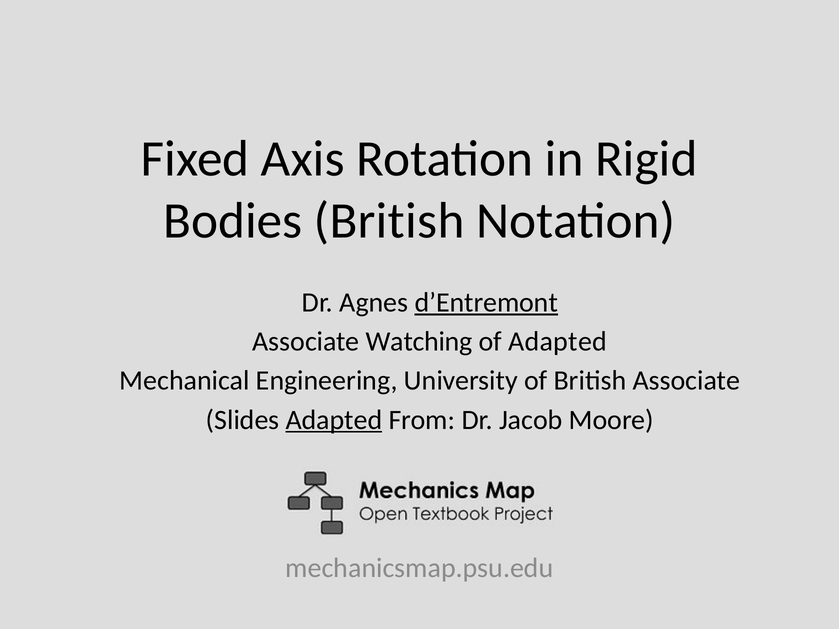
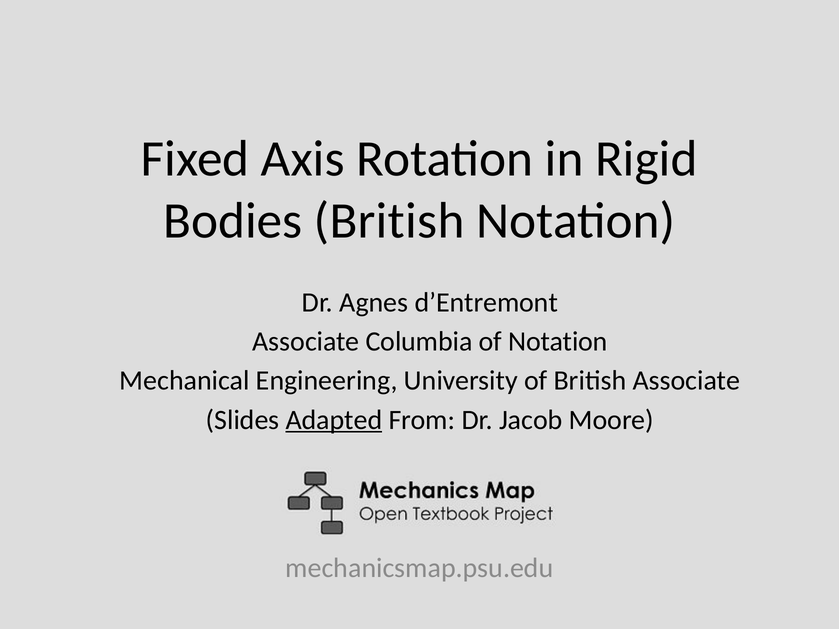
d’Entremont underline: present -> none
Watching: Watching -> Columbia
of Adapted: Adapted -> Notation
